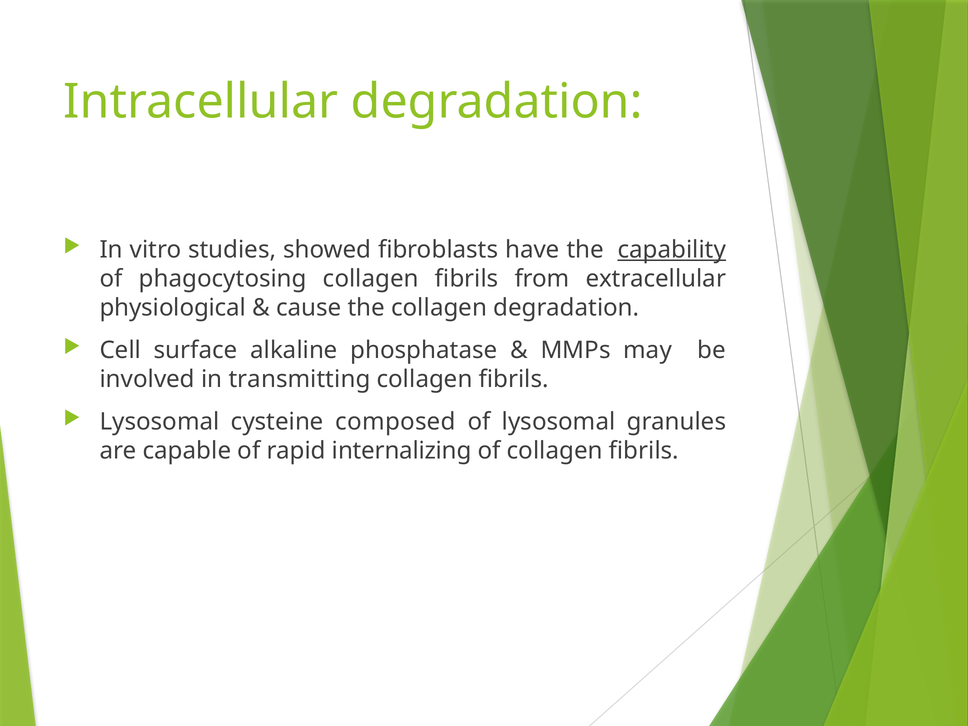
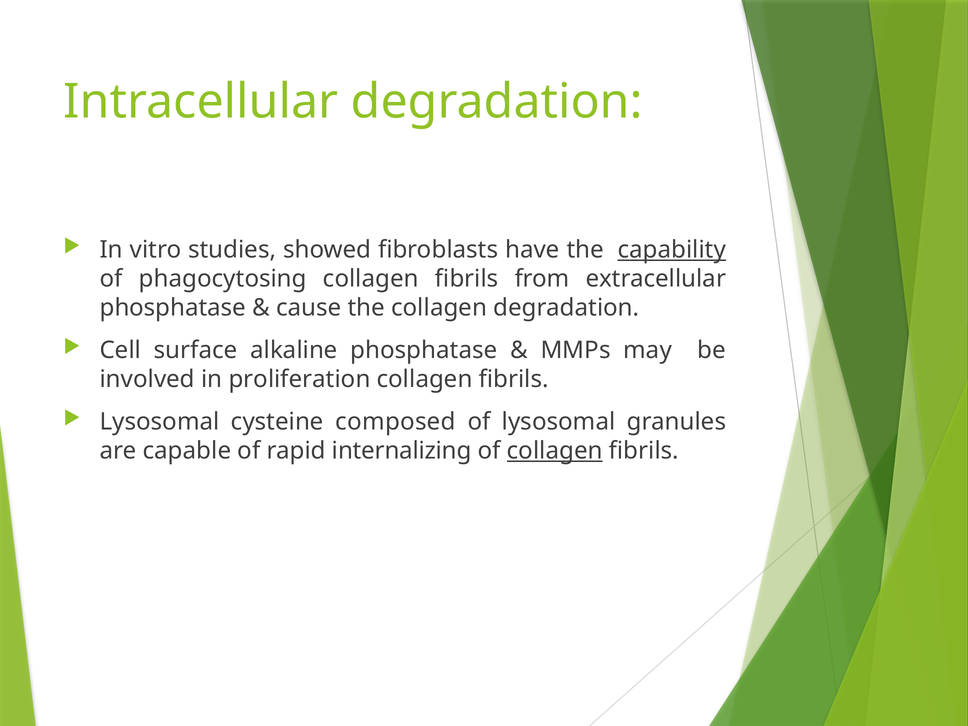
physiological at (173, 308): physiological -> phosphatase
transmitting: transmitting -> proliferation
collagen at (555, 451) underline: none -> present
